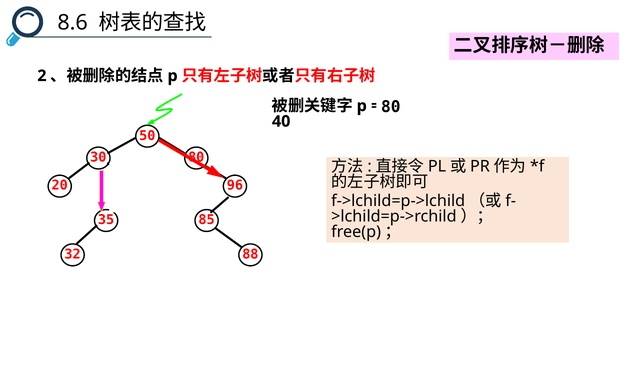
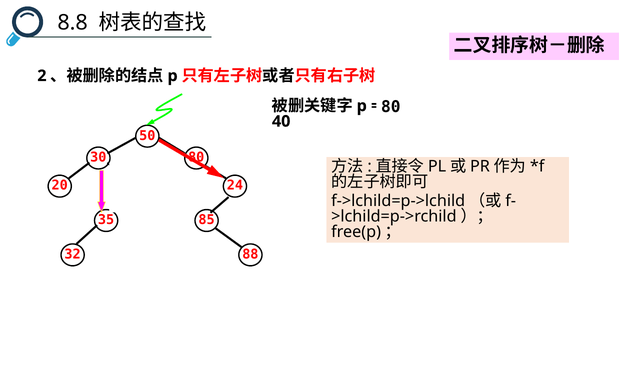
8.6: 8.6 -> 8.8
96: 96 -> 24
